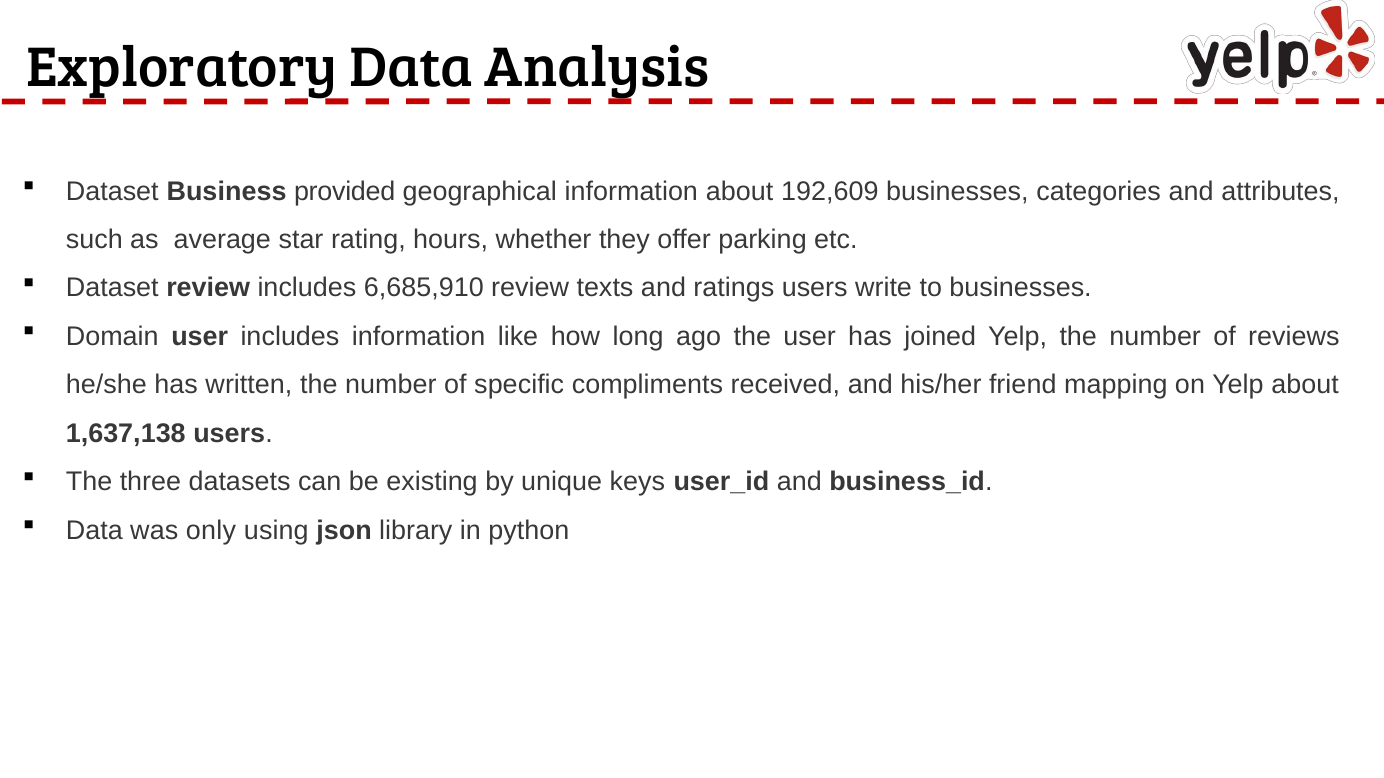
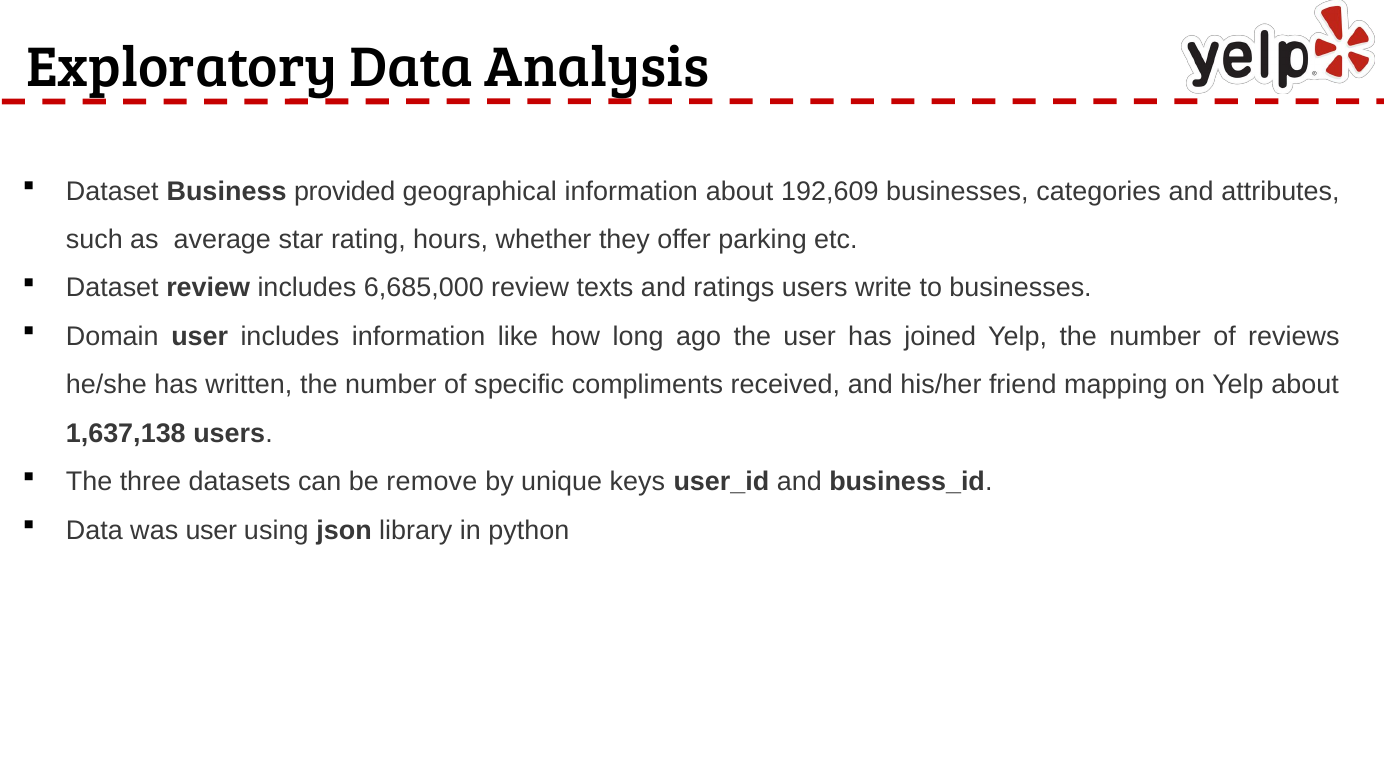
6,685,910: 6,685,910 -> 6,685,000
existing: existing -> remove
was only: only -> user
